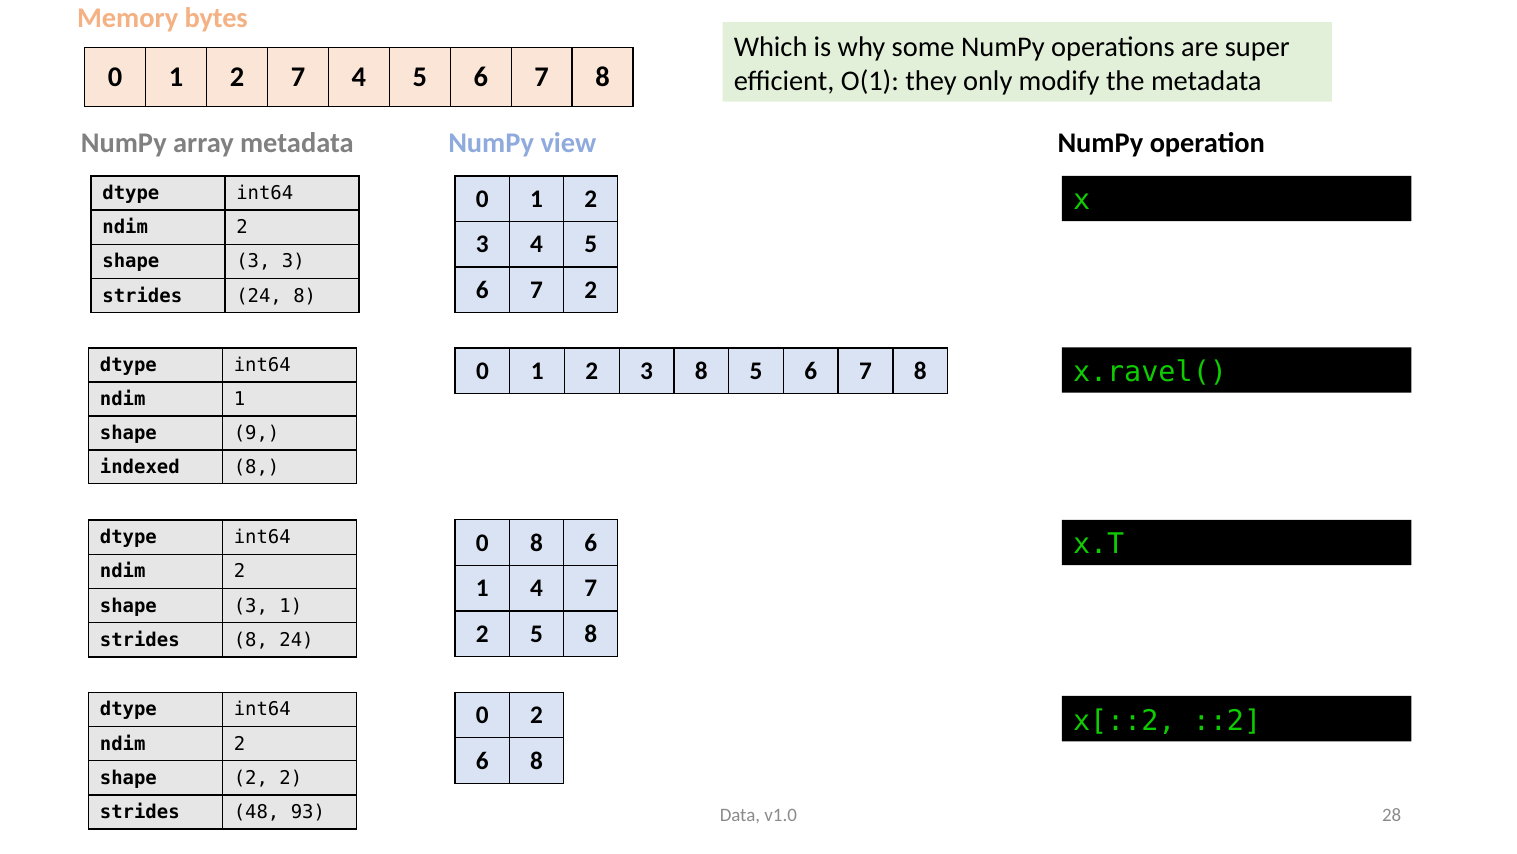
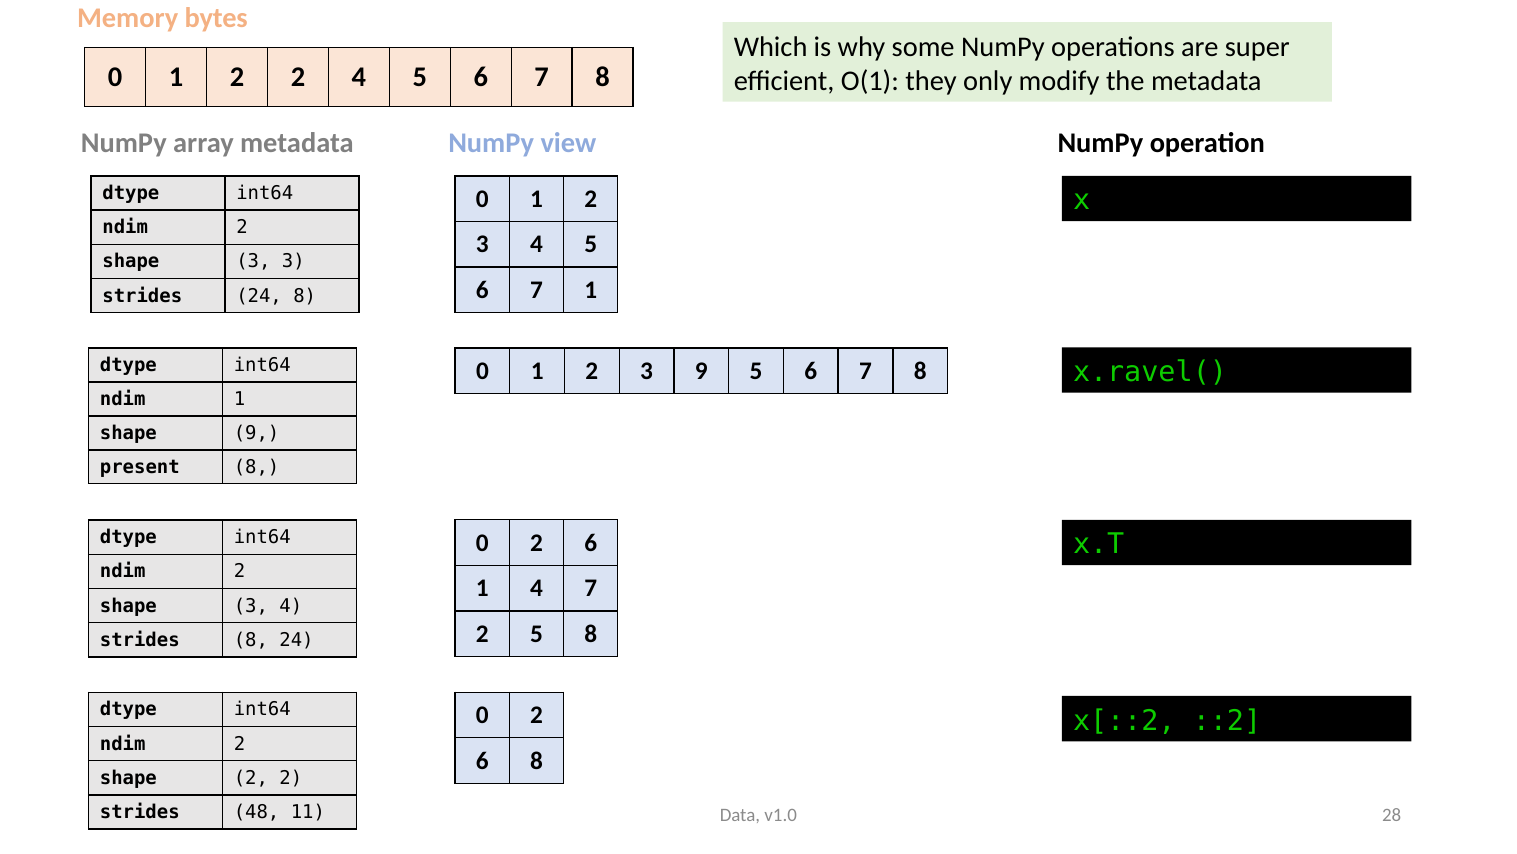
1 2 7: 7 -> 2
6 7 2: 2 -> 1
3 8: 8 -> 9
indexed: indexed -> present
8 at (536, 542): 8 -> 2
shape 3 1: 1 -> 4
93: 93 -> 11
